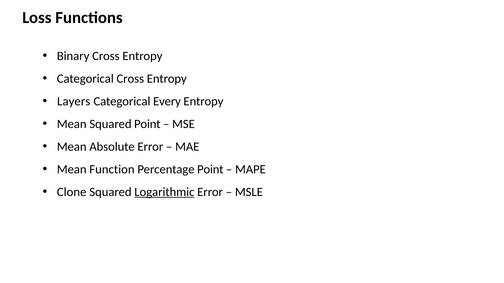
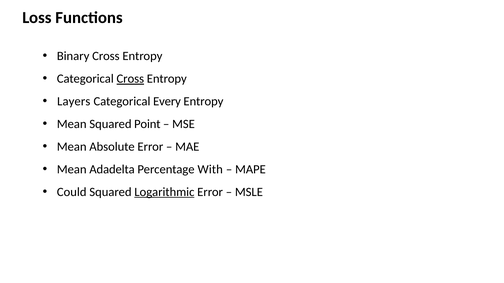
Cross at (130, 79) underline: none -> present
Function: Function -> Adadelta
Percentage Point: Point -> With
Clone: Clone -> Could
